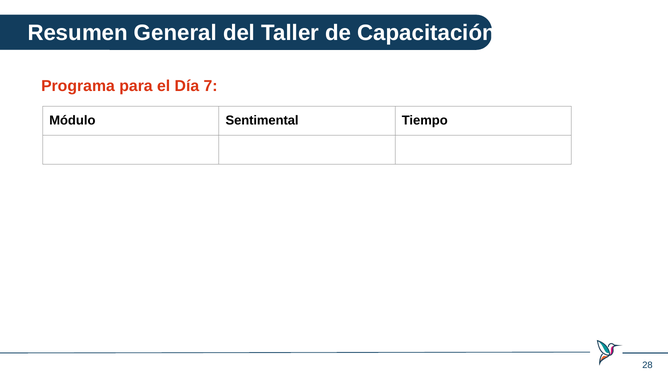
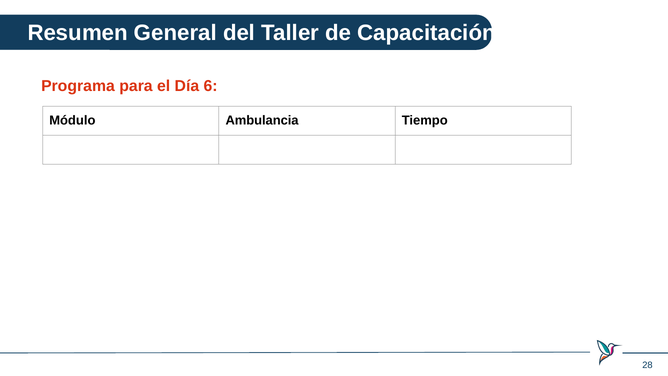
7: 7 -> 6
Sentimental: Sentimental -> Ambulancia
